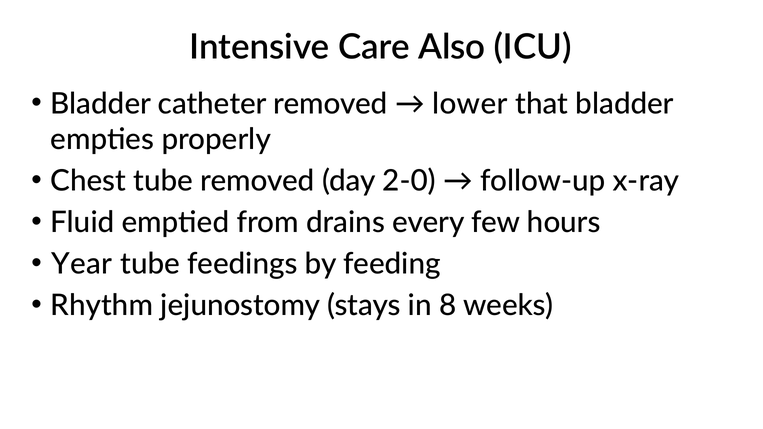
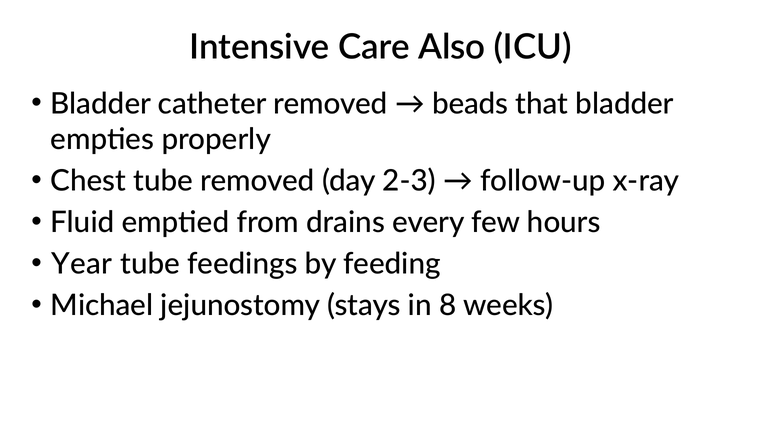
lower: lower -> beads
2-0: 2-0 -> 2-3
Rhythm: Rhythm -> Michael
